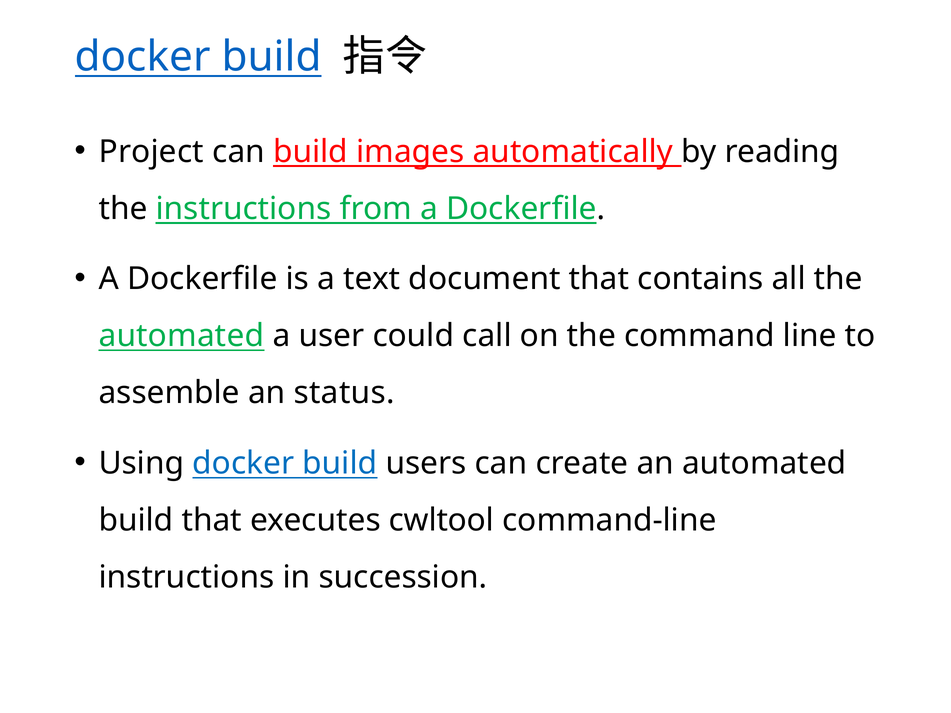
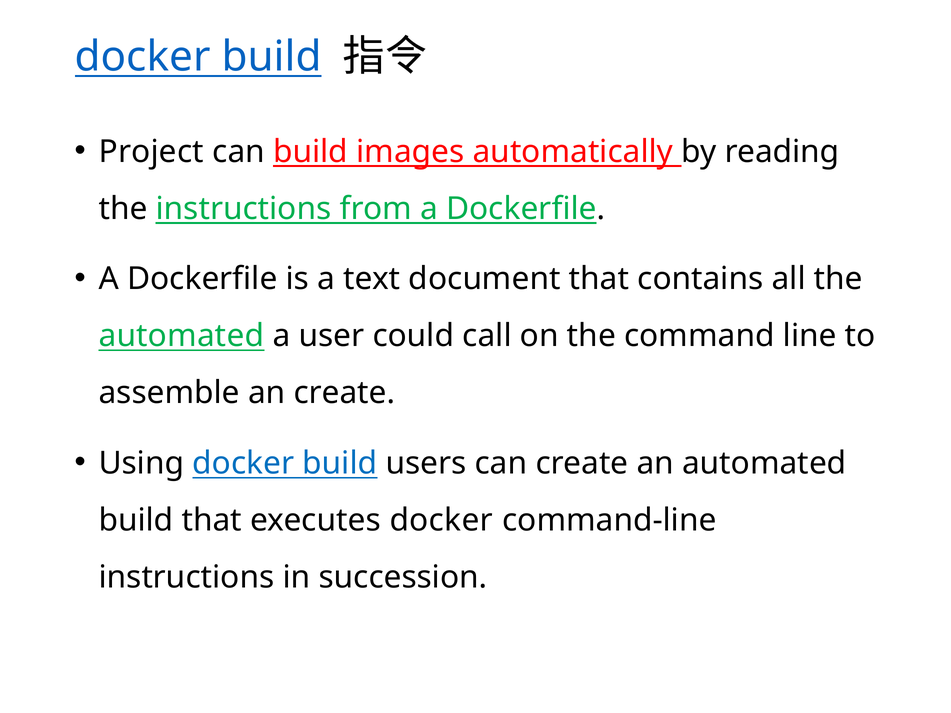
an status: status -> create
executes cwltool: cwltool -> docker
